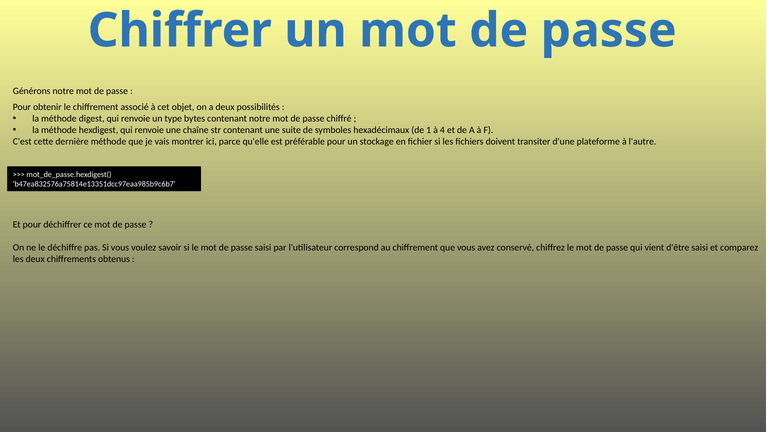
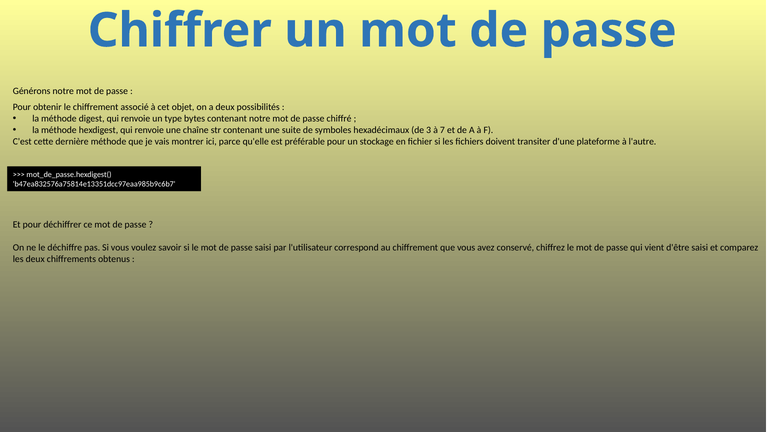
1: 1 -> 3
4: 4 -> 7
